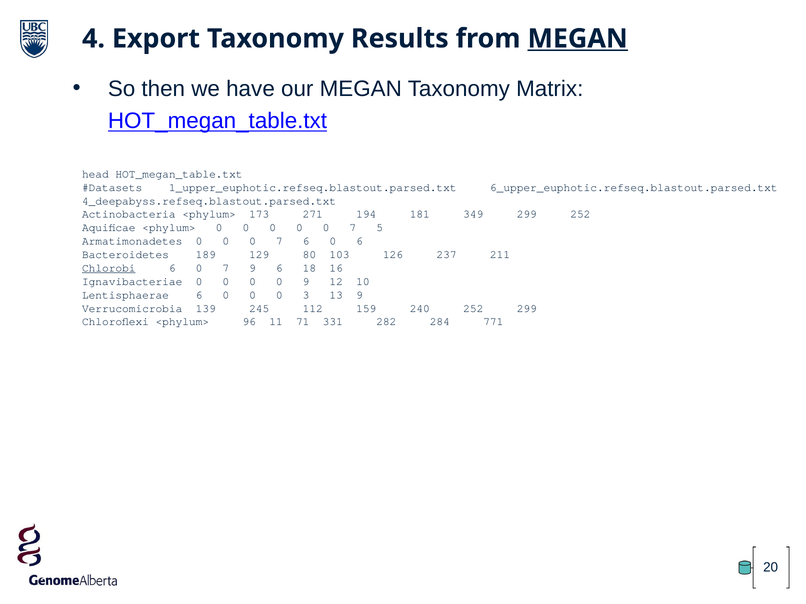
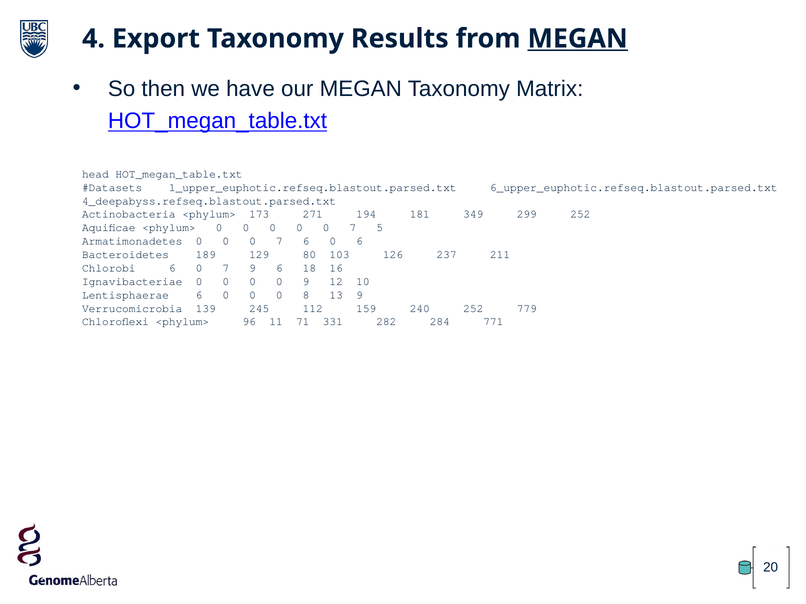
Chlorobi underline: present -> none
3: 3 -> 8
252 299: 299 -> 779
